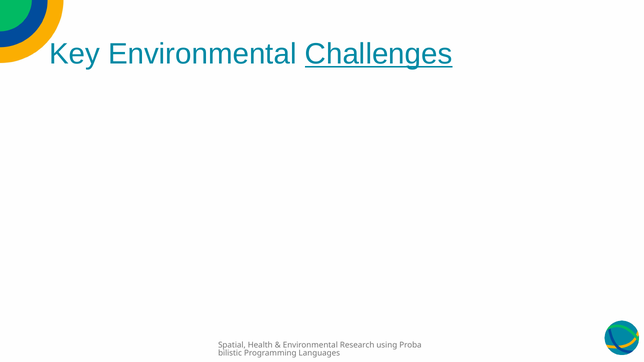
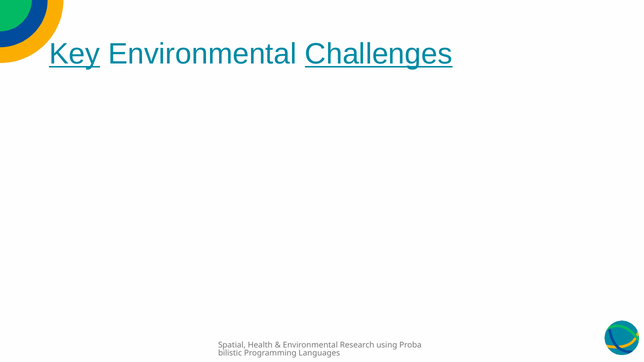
Key underline: none -> present
